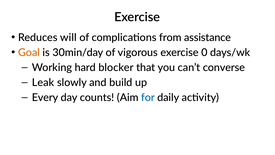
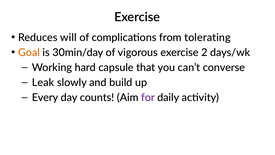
assistance: assistance -> tolerating
0: 0 -> 2
blocker: blocker -> capsule
for colour: blue -> purple
